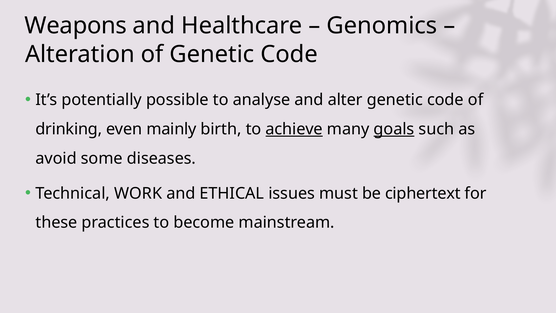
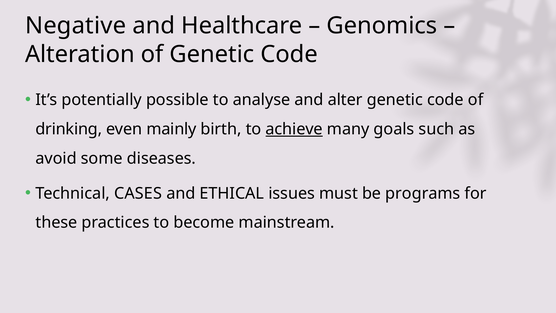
Weapons: Weapons -> Negative
goals underline: present -> none
WORK: WORK -> CASES
ciphertext: ciphertext -> programs
